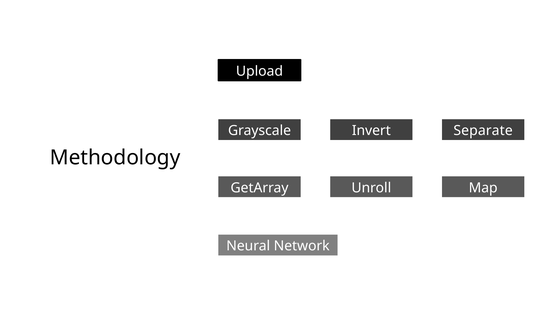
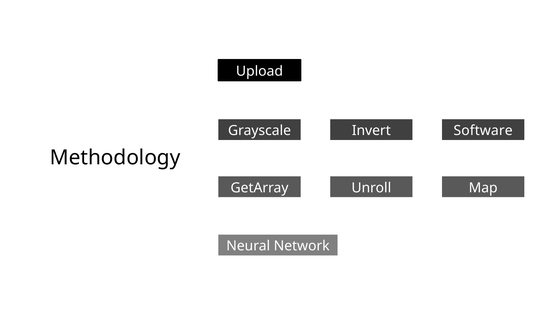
Separate: Separate -> Software
